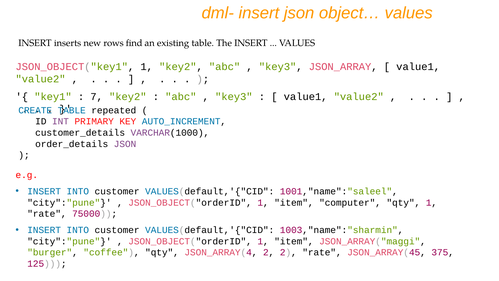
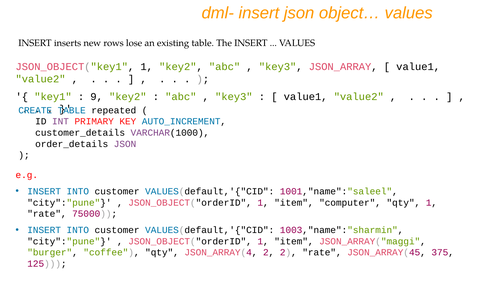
find: find -> lose
7: 7 -> 9
